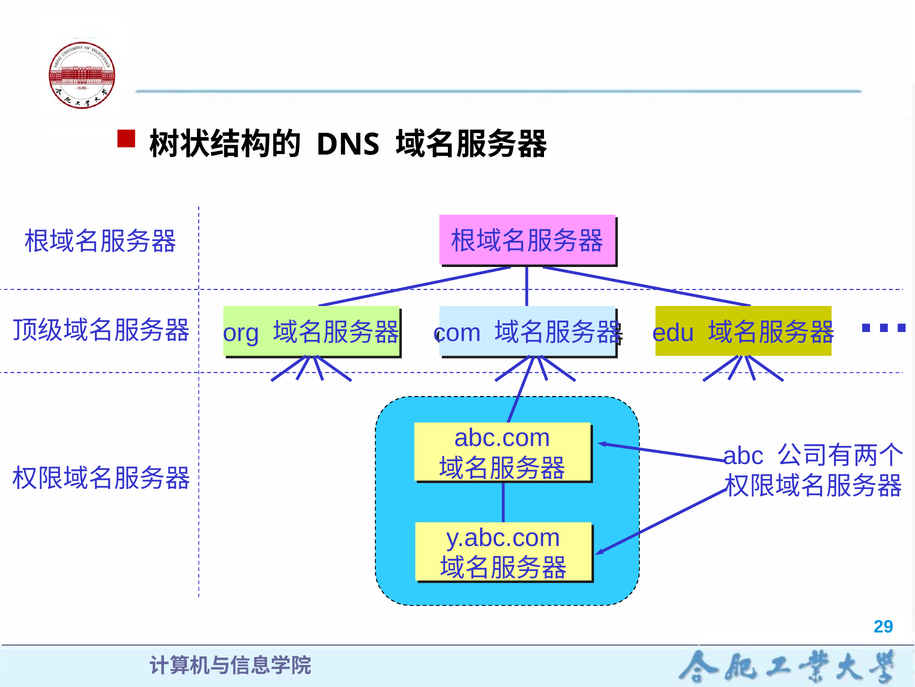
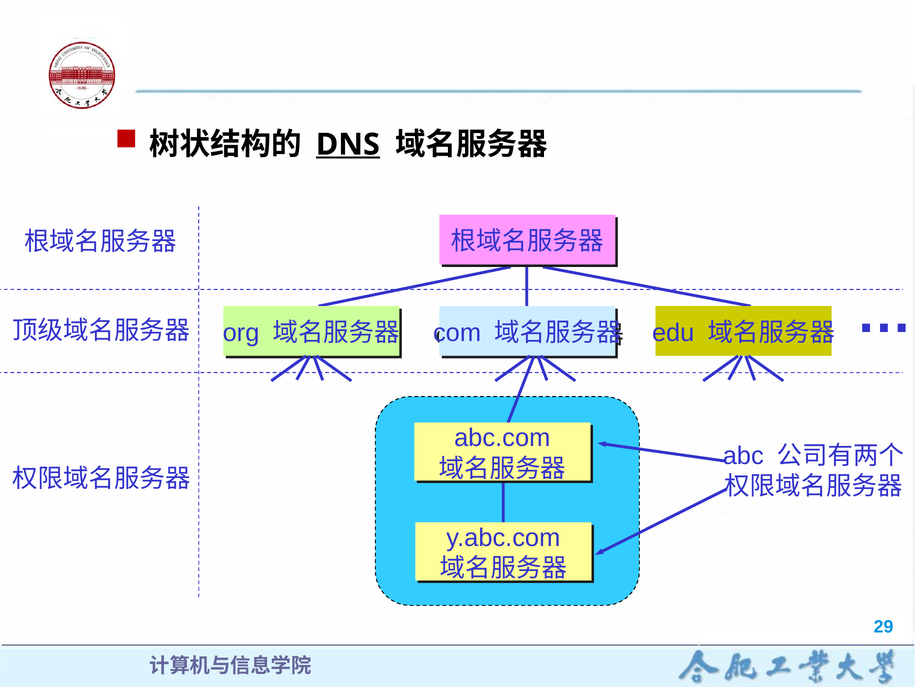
DNS underline: none -> present
